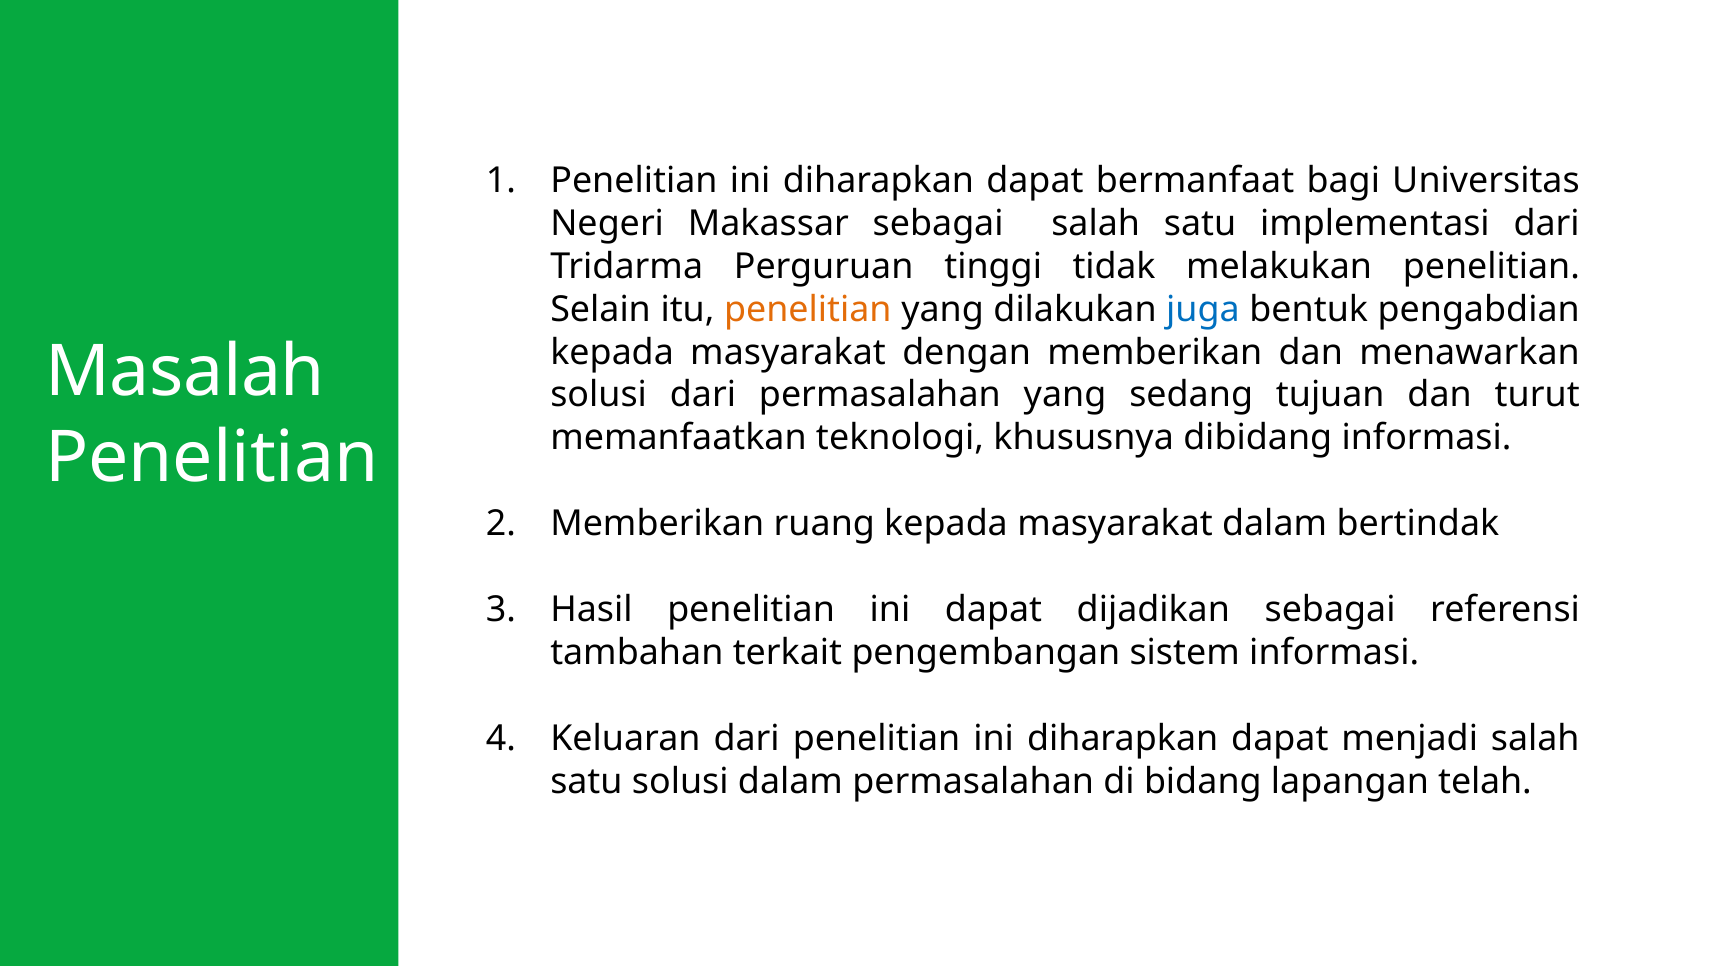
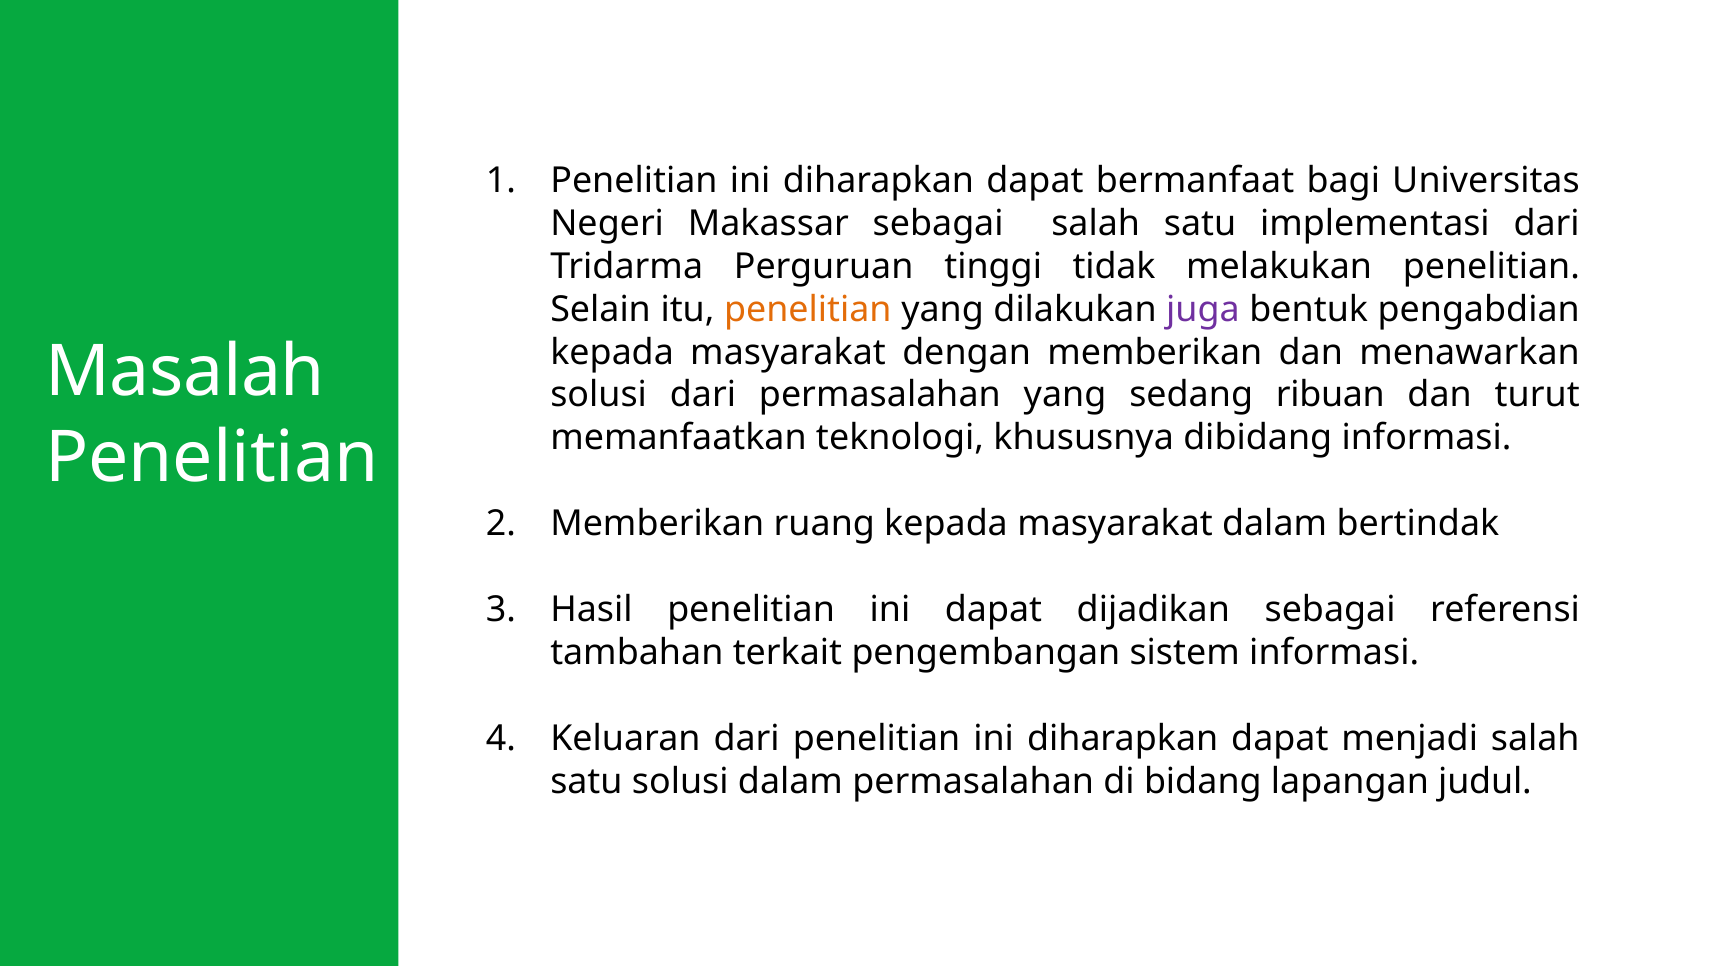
juga colour: blue -> purple
tujuan: tujuan -> ribuan
telah: telah -> judul
